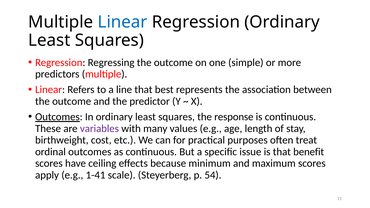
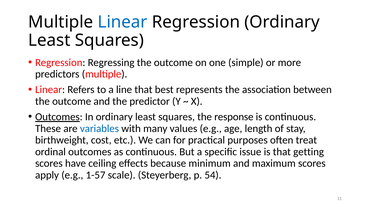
variables colour: purple -> blue
benefit: benefit -> getting
1-41: 1-41 -> 1-57
